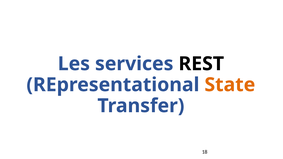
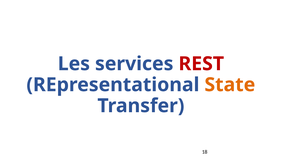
REST colour: black -> red
